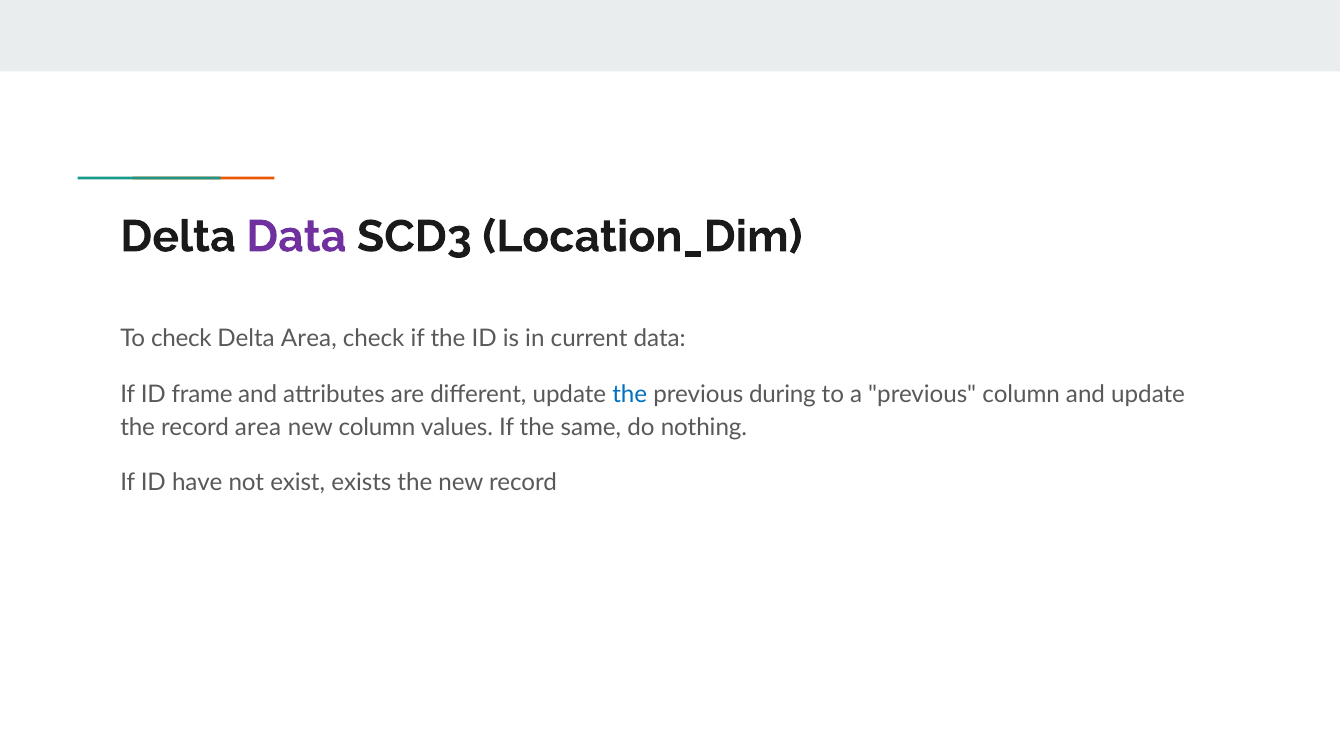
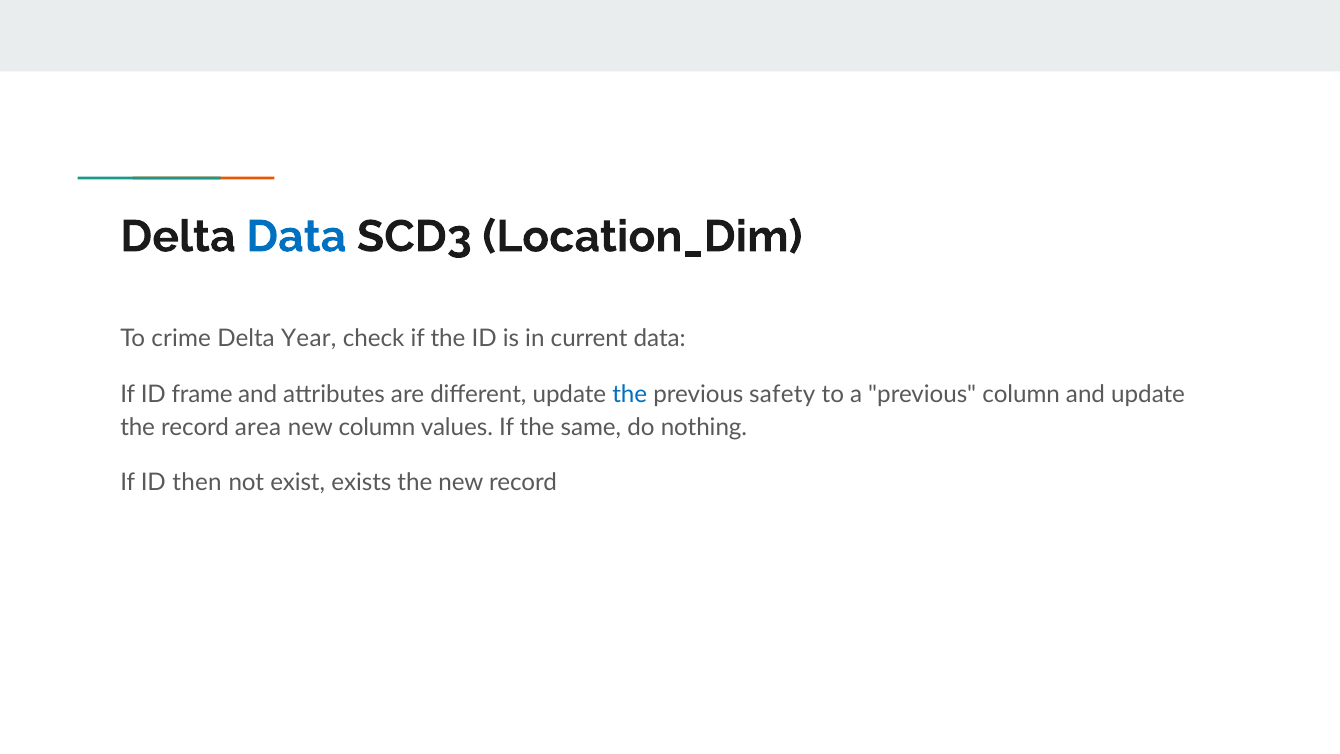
Data at (296, 237) colour: purple -> blue
To check: check -> crime
Delta Area: Area -> Year
during: during -> safety
have: have -> then
